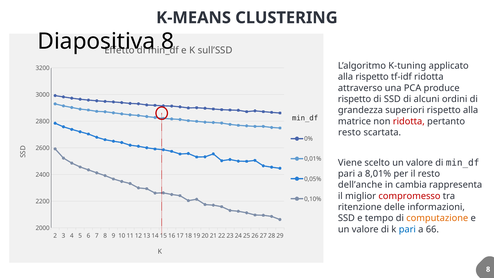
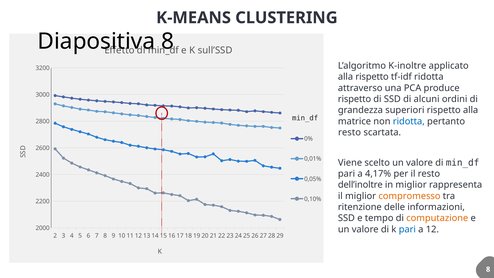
K-tuning: K-tuning -> K-inoltre
ridotta at (409, 121) colour: red -> blue
8,01%: 8,01% -> 4,17%
dell’anche: dell’anche -> dell’inoltre
in cambia: cambia -> miglior
compromesso colour: red -> orange
66: 66 -> 12
